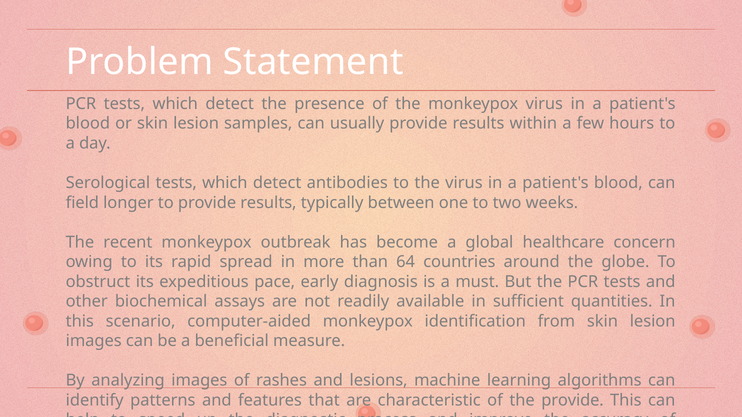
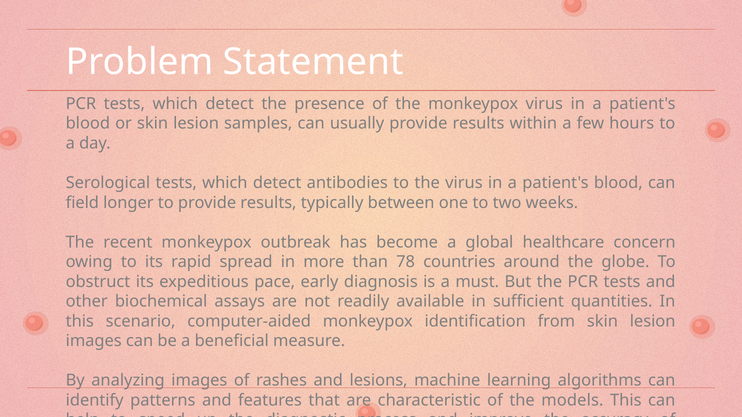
64: 64 -> 78
the provide: provide -> models
